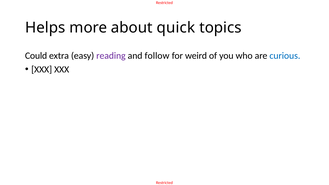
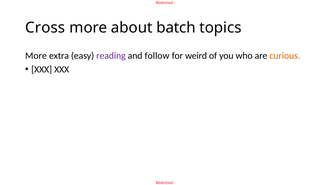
Helps: Helps -> Cross
quick: quick -> batch
Could at (36, 56): Could -> More
curious colour: blue -> orange
